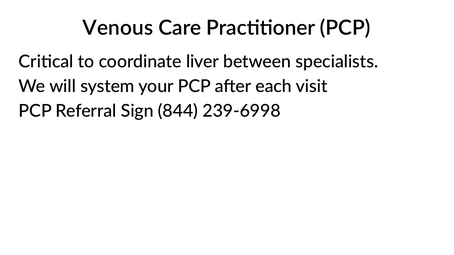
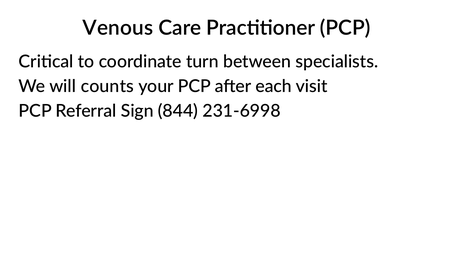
liver: liver -> turn
system: system -> counts
239-6998: 239-6998 -> 231-6998
